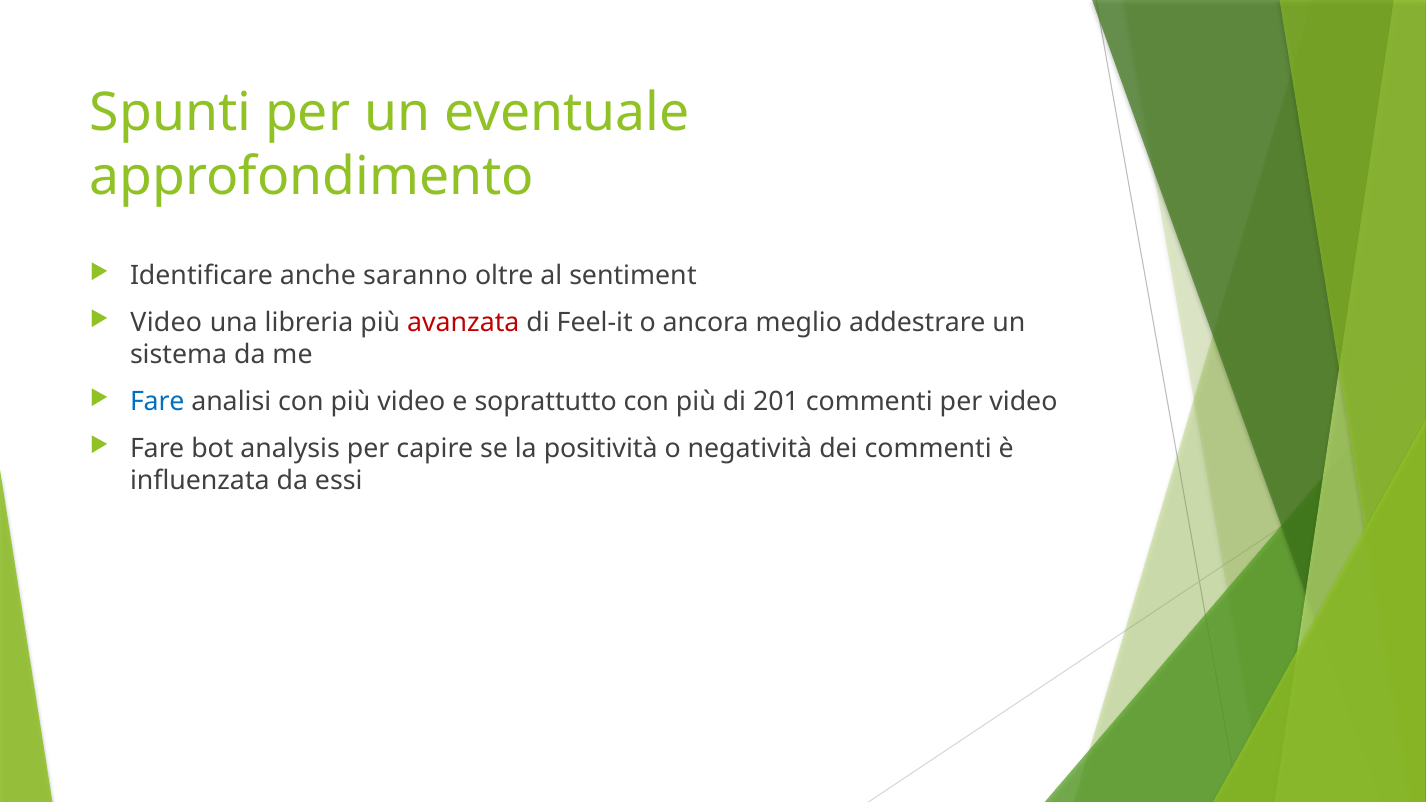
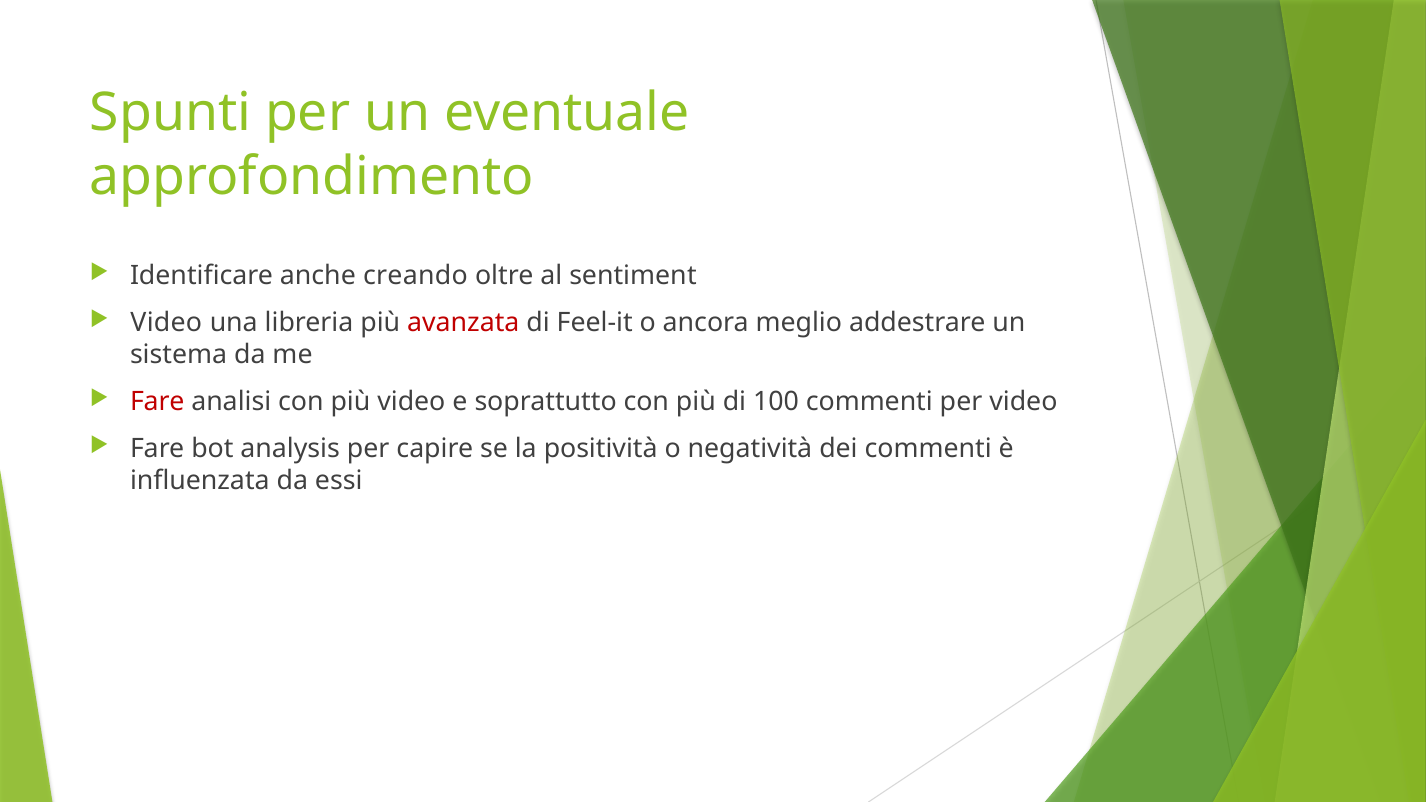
saranno: saranno -> creando
Fare at (157, 402) colour: blue -> red
201: 201 -> 100
